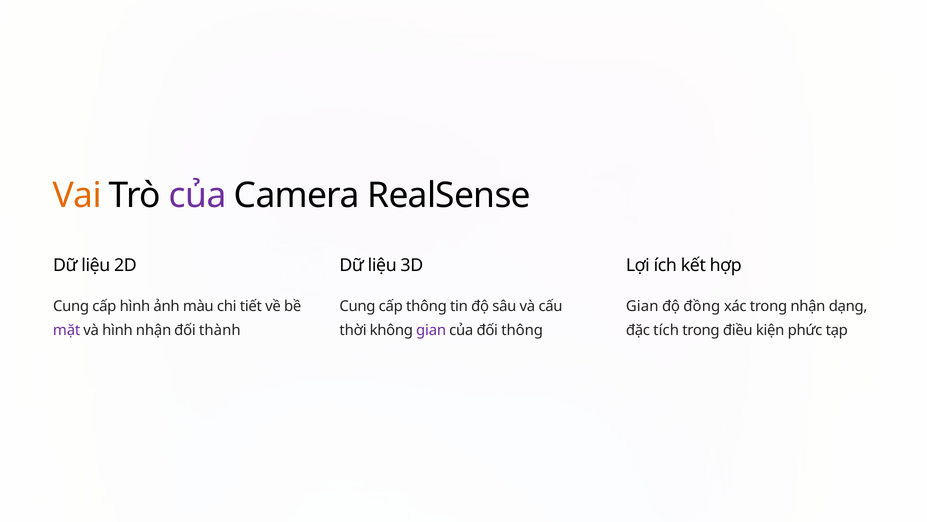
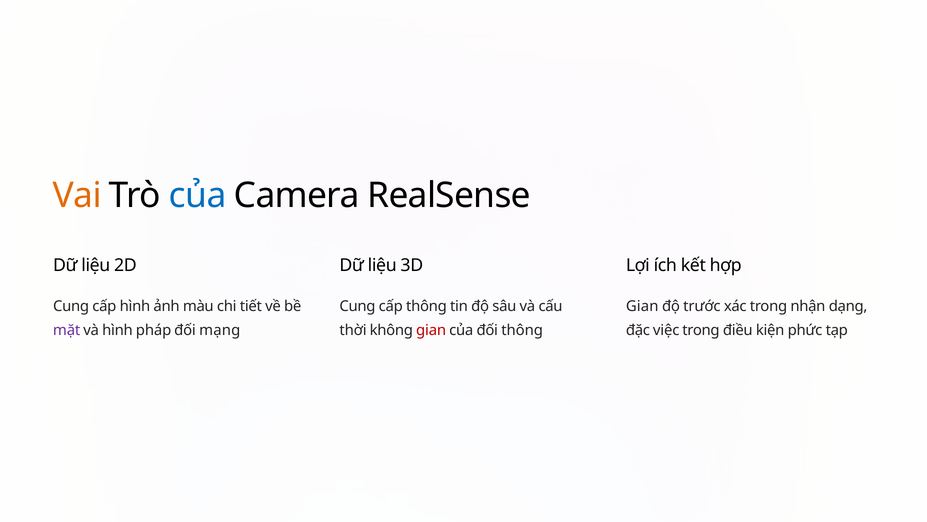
của at (198, 195) colour: purple -> blue
đồng: đồng -> trước
hình nhận: nhận -> pháp
thành: thành -> mạng
gian at (431, 330) colour: purple -> red
tích: tích -> việc
